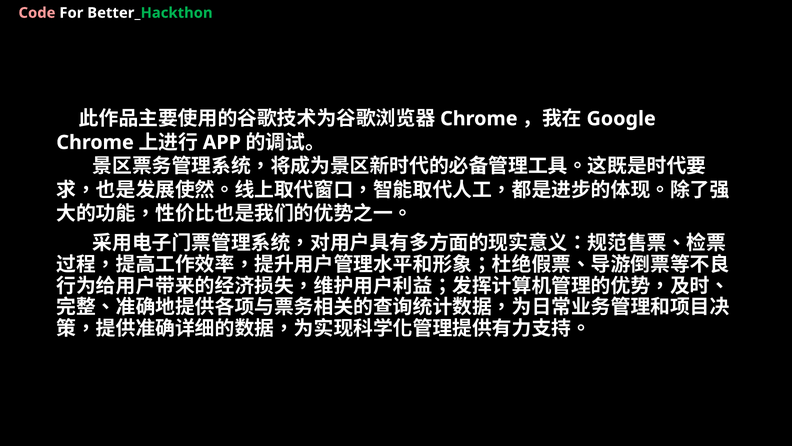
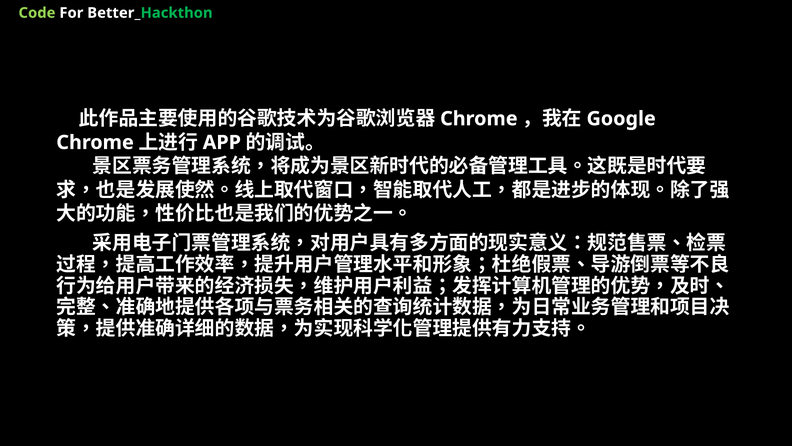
Code colour: pink -> light green
